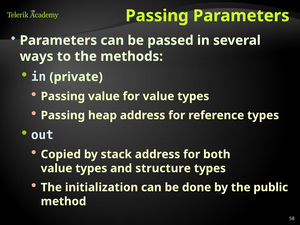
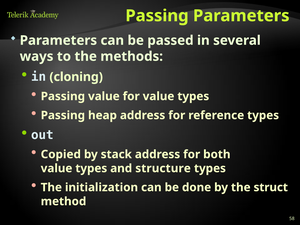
private: private -> cloning
public: public -> struct
